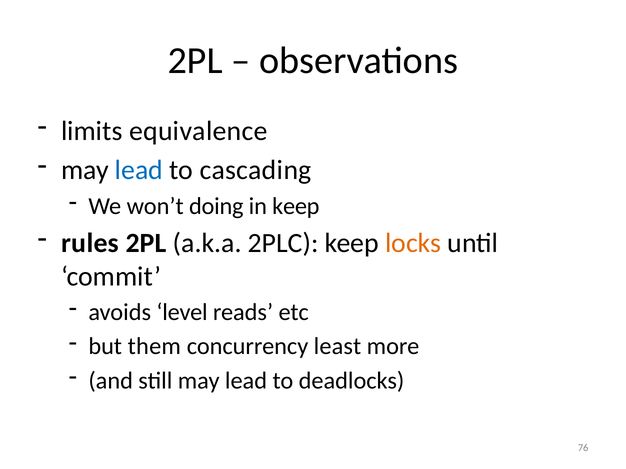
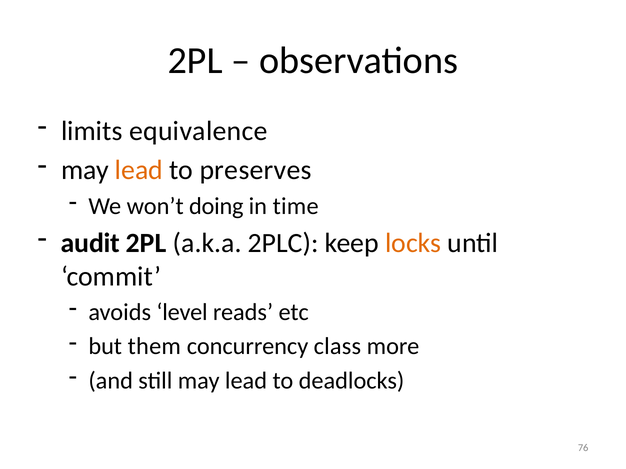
lead at (139, 170) colour: blue -> orange
cascading: cascading -> preserves
in keep: keep -> time
rules: rules -> audit
least: least -> class
